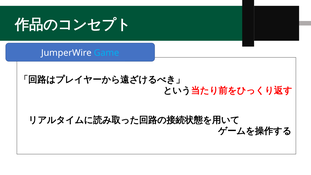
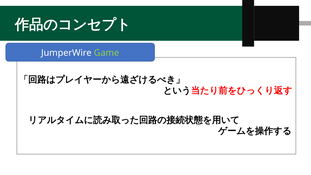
Game colour: light blue -> light green
